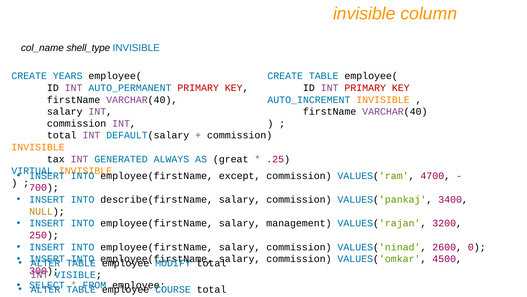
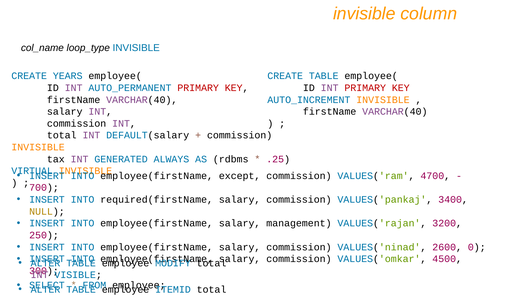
shell_type: shell_type -> loop_type
great: great -> rdbms
describe(firstName: describe(firstName -> required(firstName
COURSE: COURSE -> ITEMID
